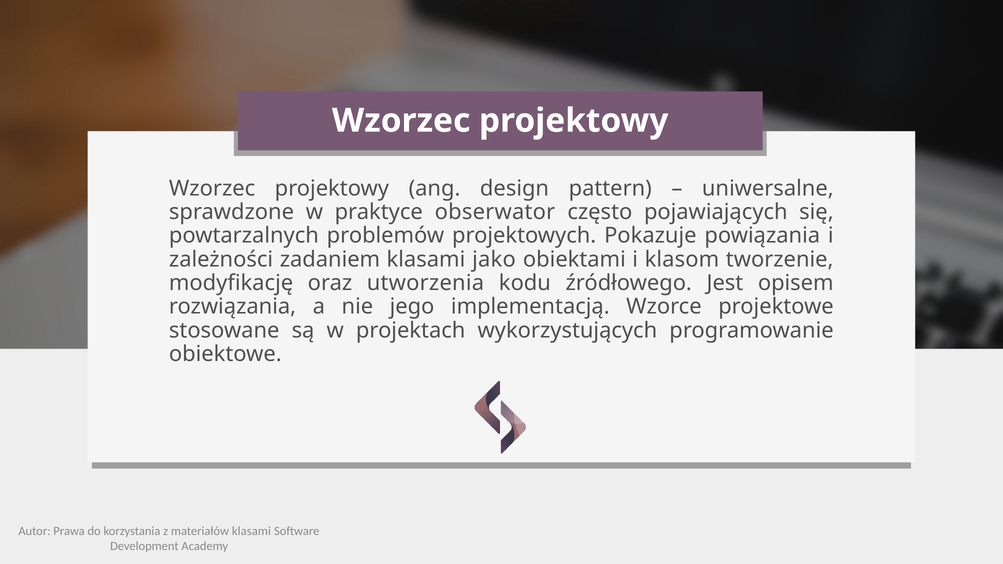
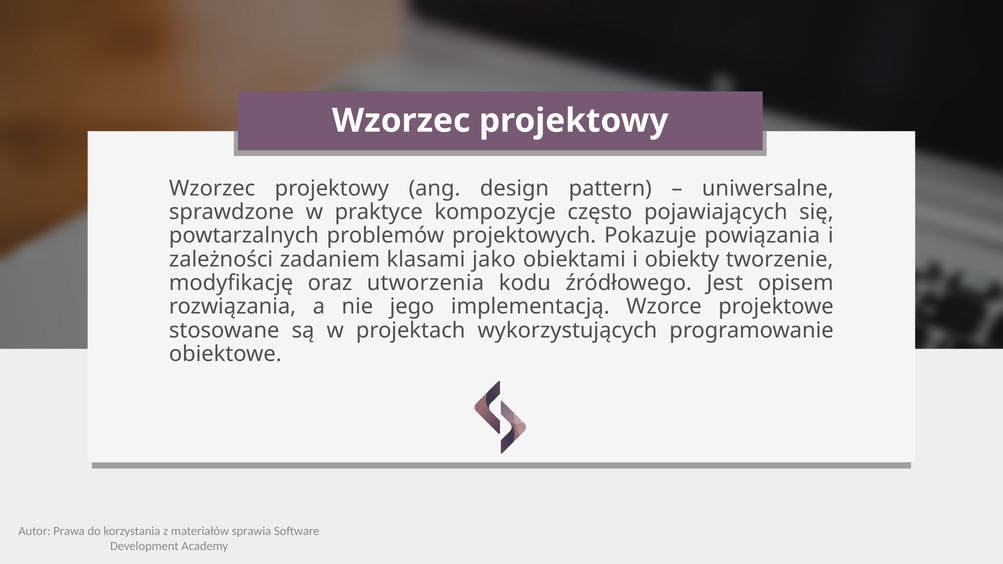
obserwator: obserwator -> kompozycje
klasom: klasom -> obiekty
materiałów klasami: klasami -> sprawia
